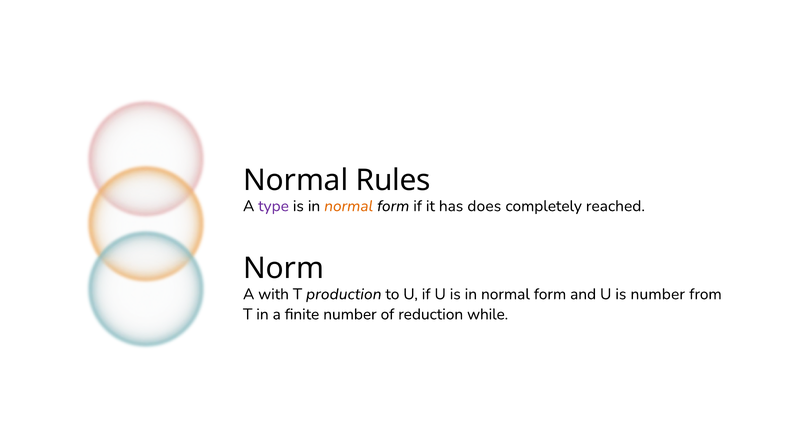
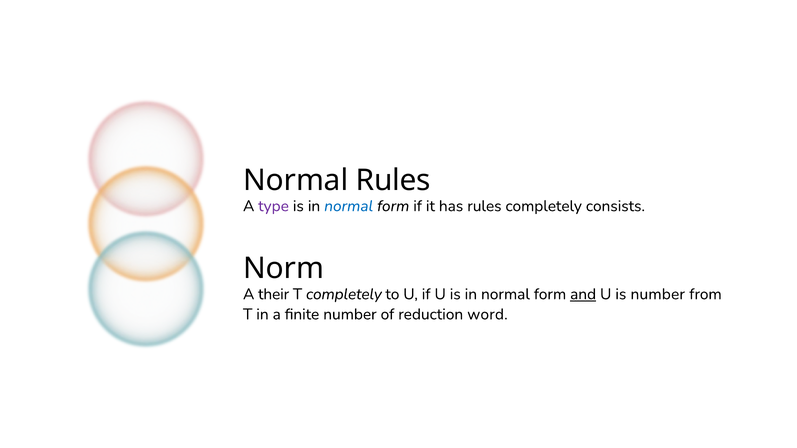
normal at (349, 206) colour: orange -> blue
has does: does -> rules
reached: reached -> consists
with: with -> their
T production: production -> completely
and underline: none -> present
while: while -> word
